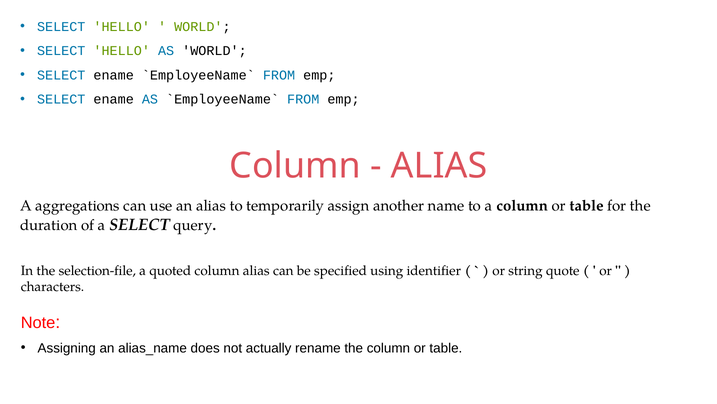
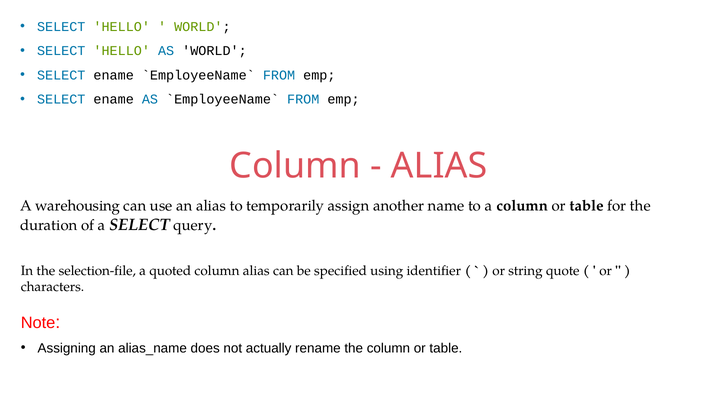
aggregations: aggregations -> warehousing
